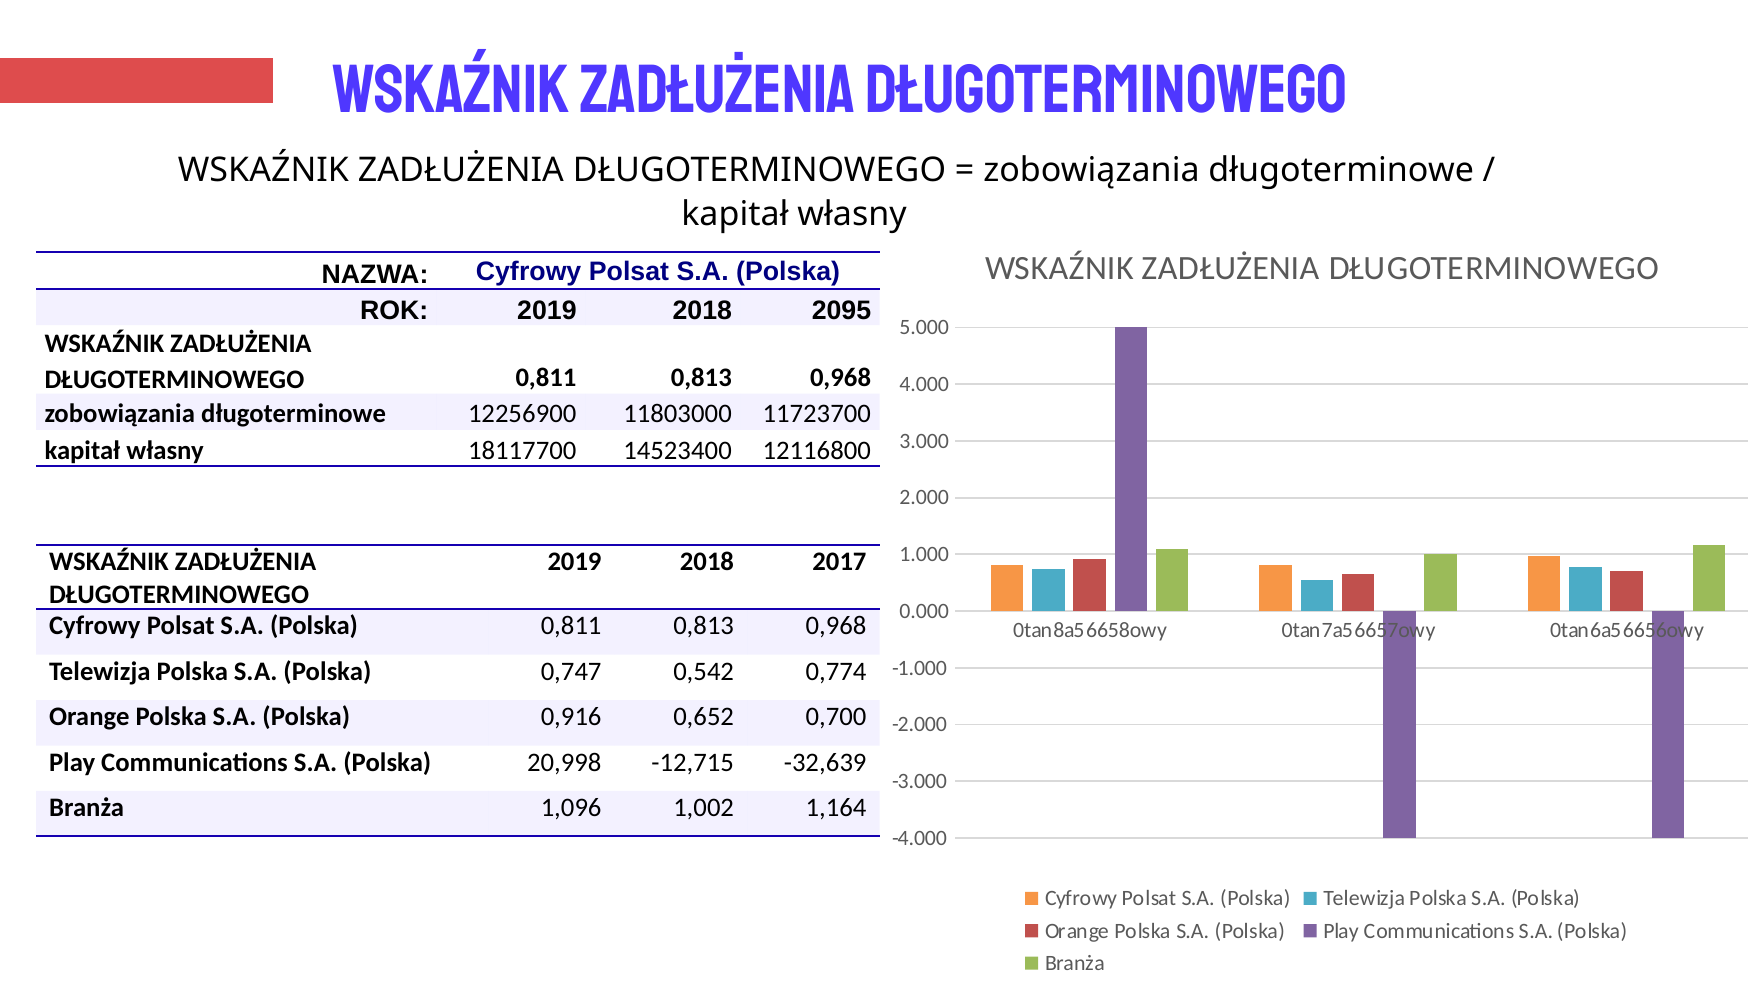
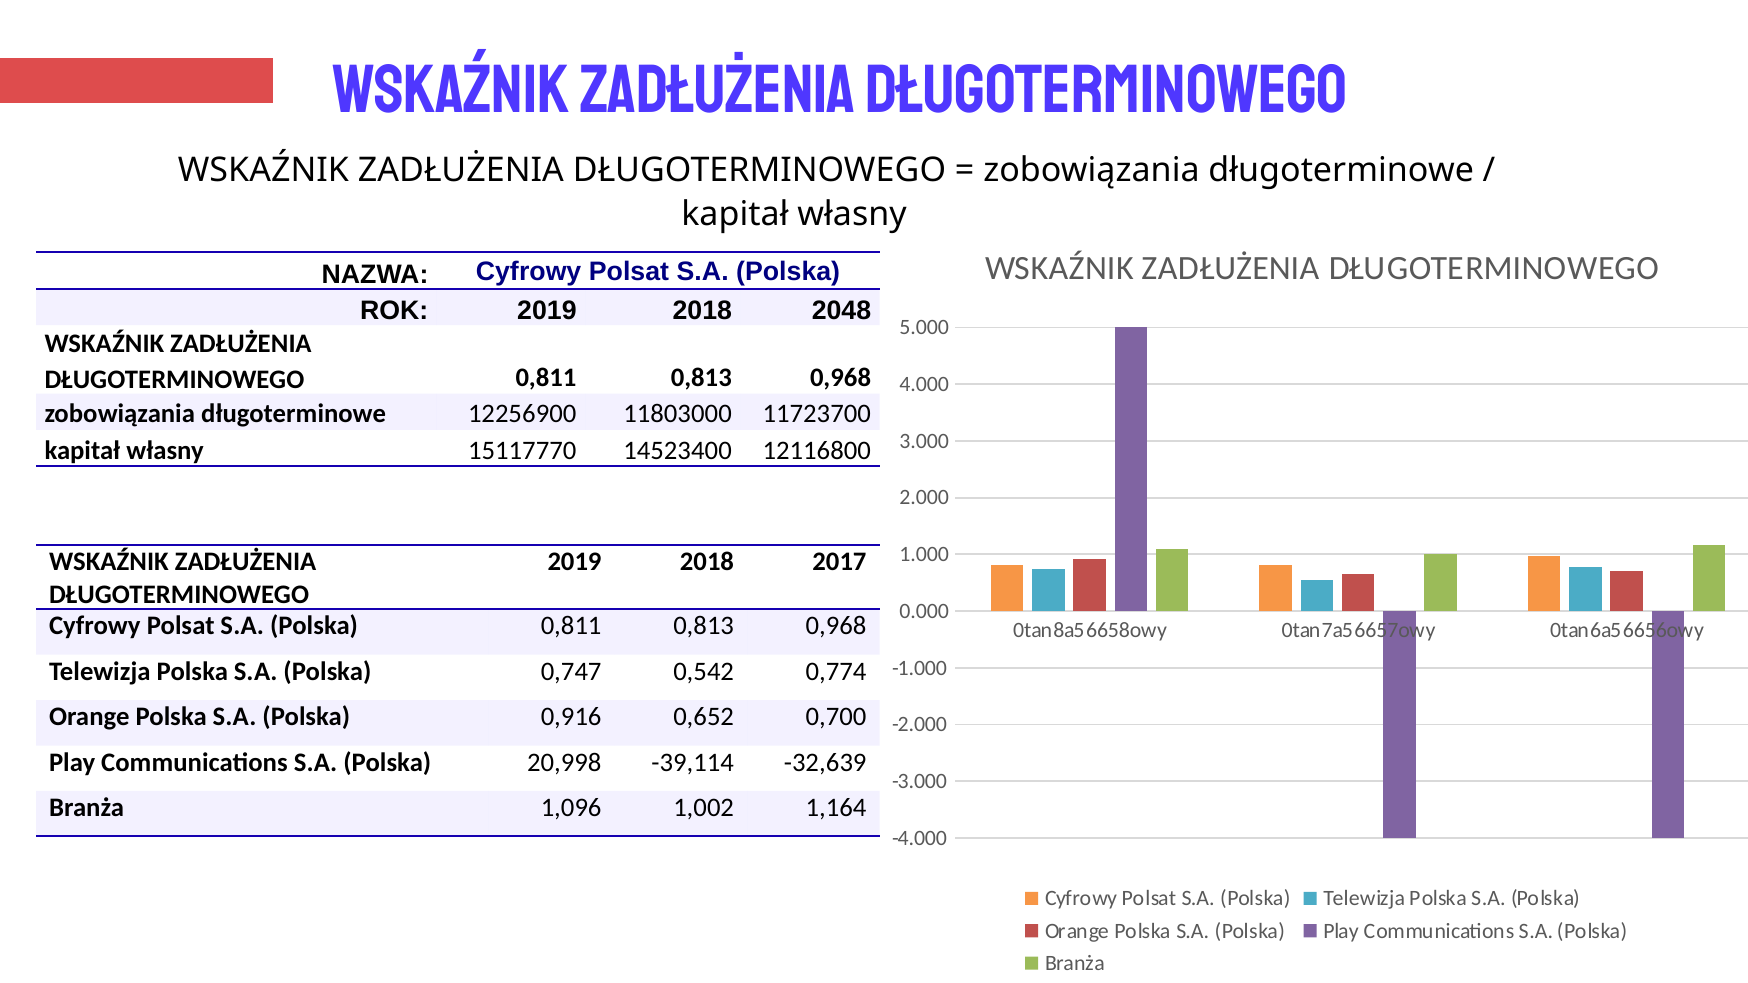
2095: 2095 -> 2048
18117700: 18117700 -> 15117770
-12,715: -12,715 -> -39,114
